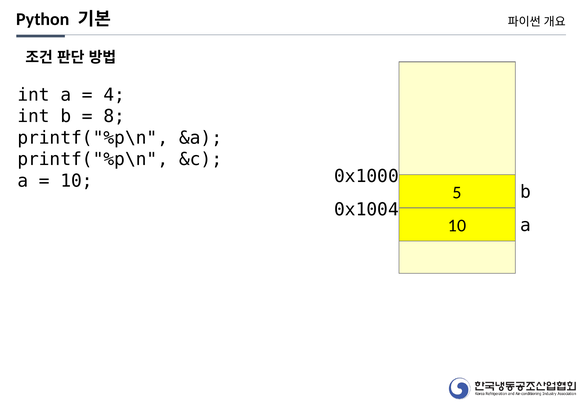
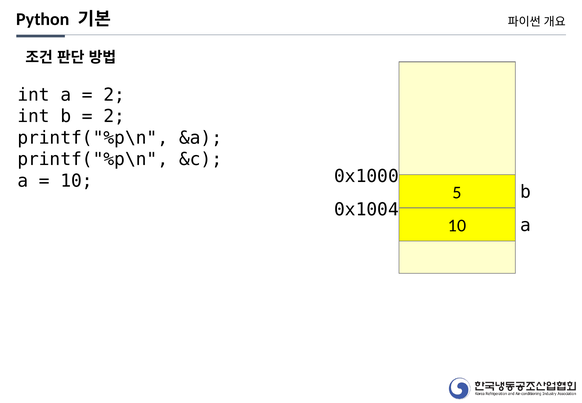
4 at (114, 95): 4 -> 2
8 at (114, 116): 8 -> 2
